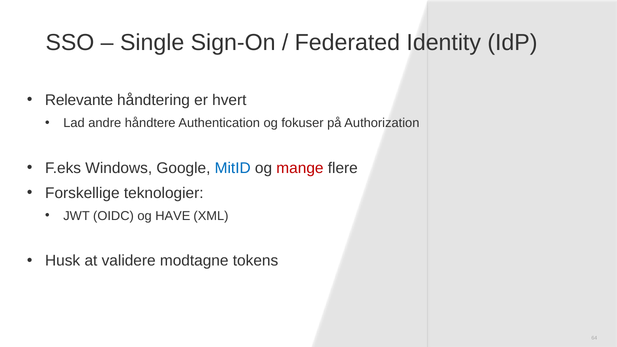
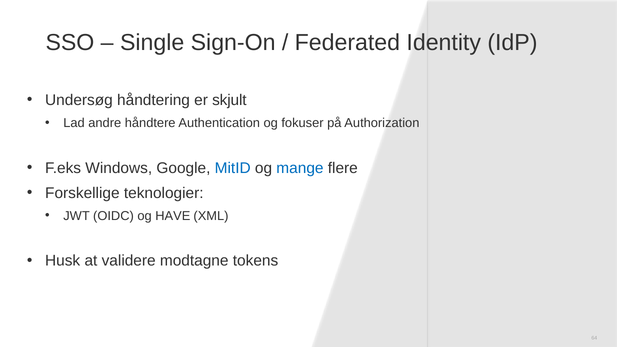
Relevante: Relevante -> Undersøg
hvert: hvert -> skjult
mange colour: red -> blue
